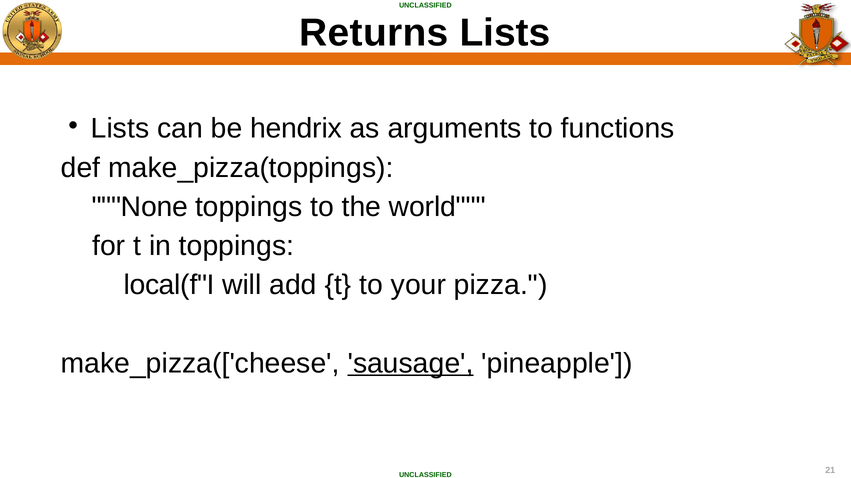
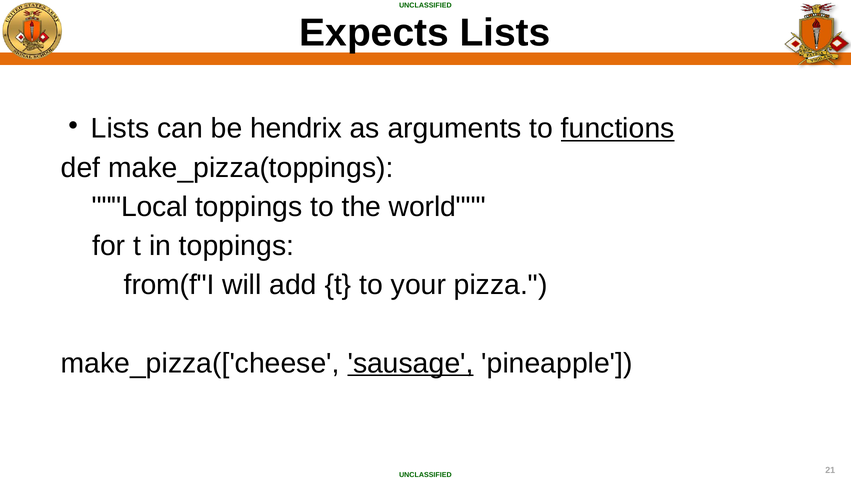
Returns: Returns -> Expects
functions underline: none -> present
None: None -> Local
local(f"I: local(f"I -> from(f"I
